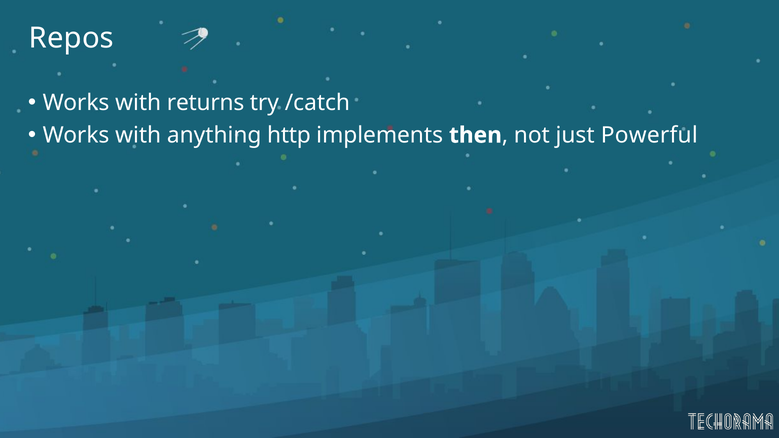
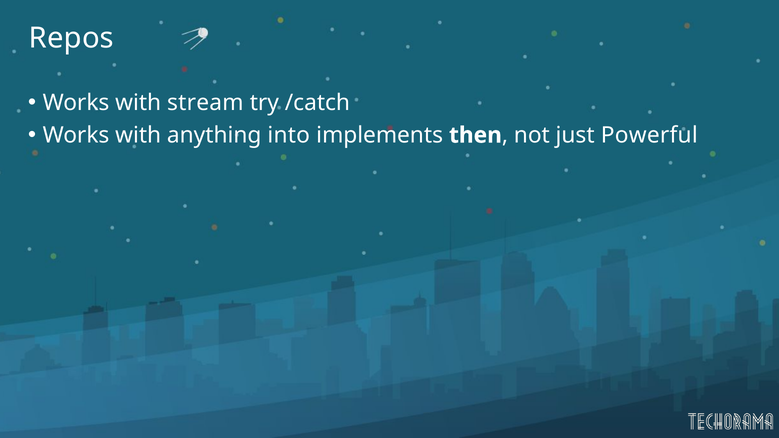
returns: returns -> stream
http: http -> into
